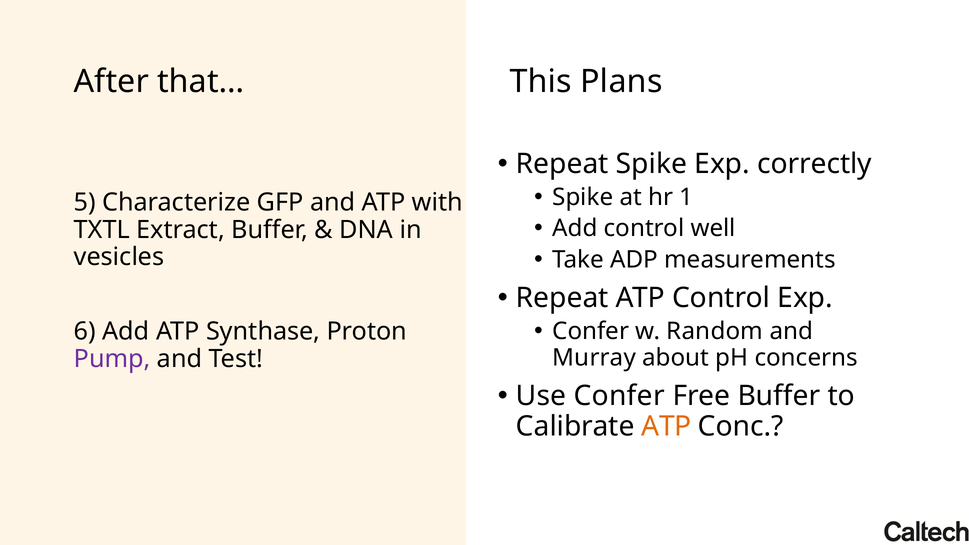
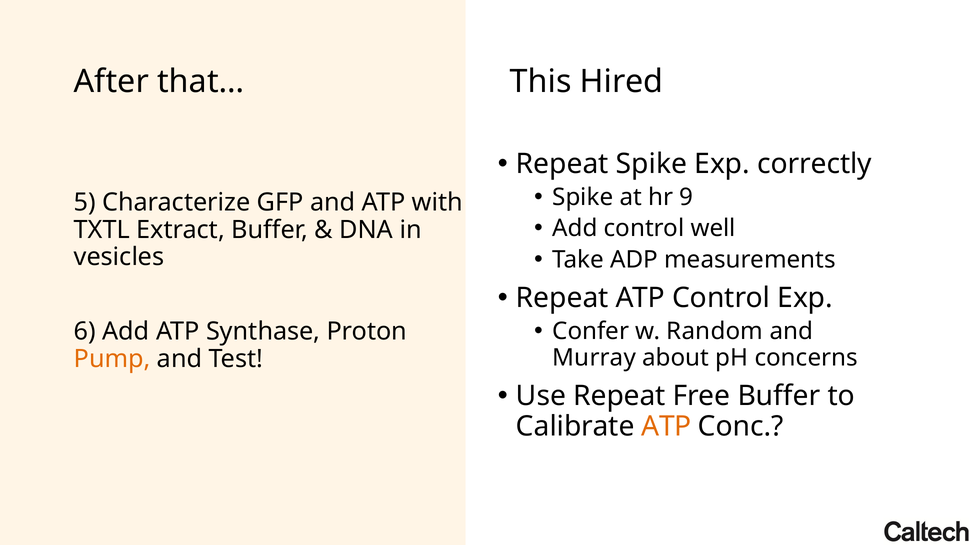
Plans: Plans -> Hired
1: 1 -> 9
Pump colour: purple -> orange
Use Confer: Confer -> Repeat
